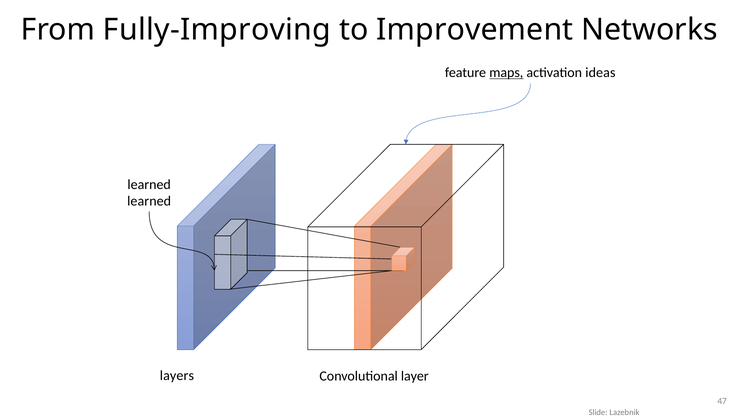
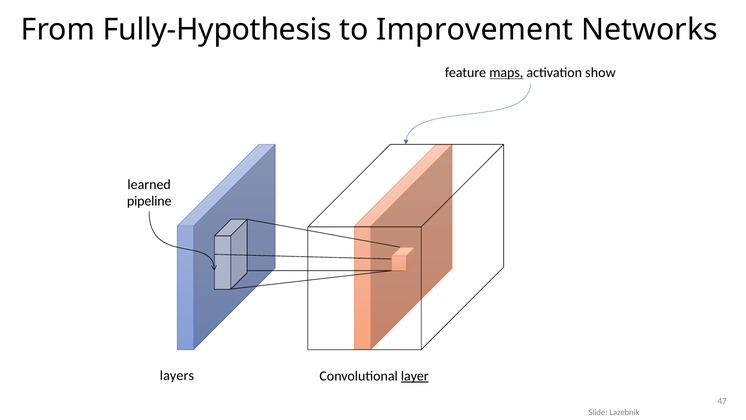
Fully-Improving: Fully-Improving -> Fully-Hypothesis
ideas: ideas -> show
learned at (149, 201): learned -> pipeline
layer underline: none -> present
